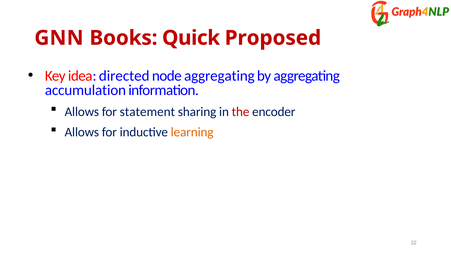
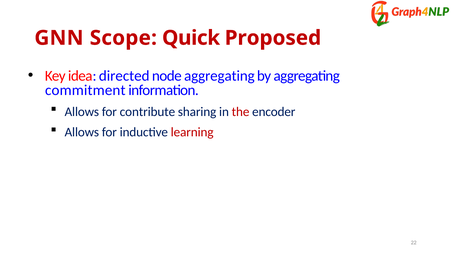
Books: Books -> Scope
accumulation: accumulation -> commitment
statement: statement -> contribute
learning colour: orange -> red
